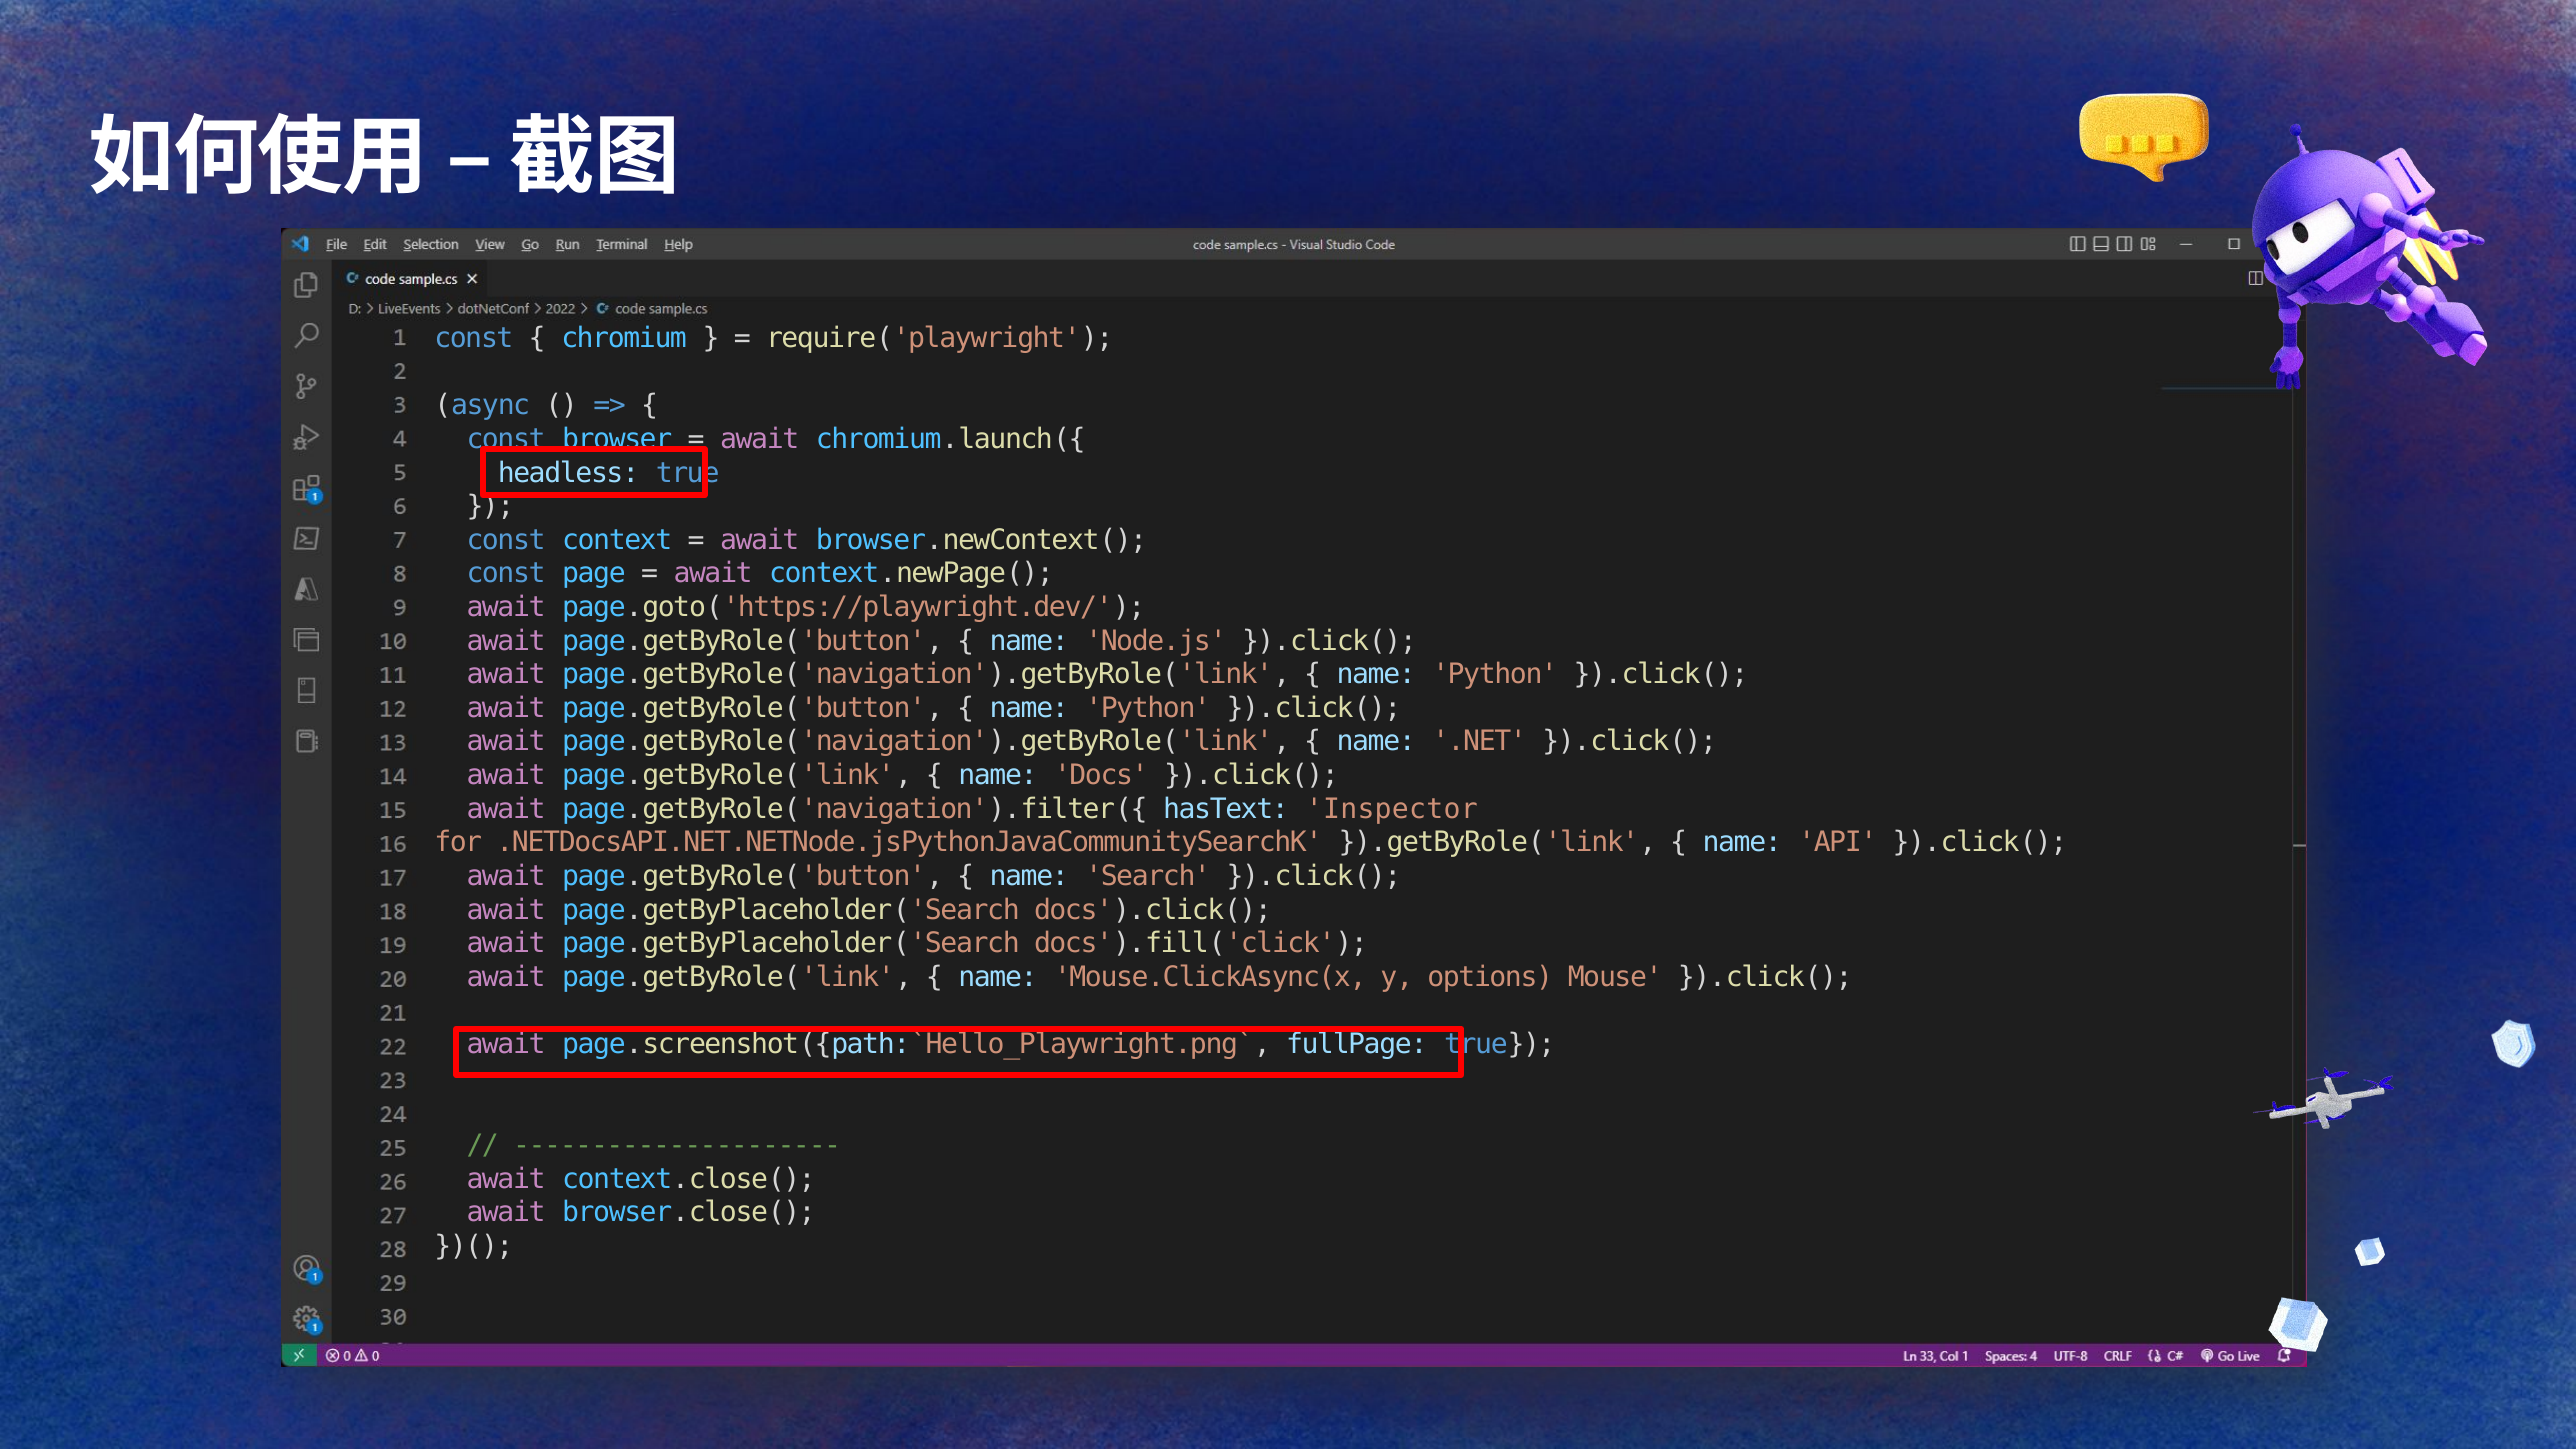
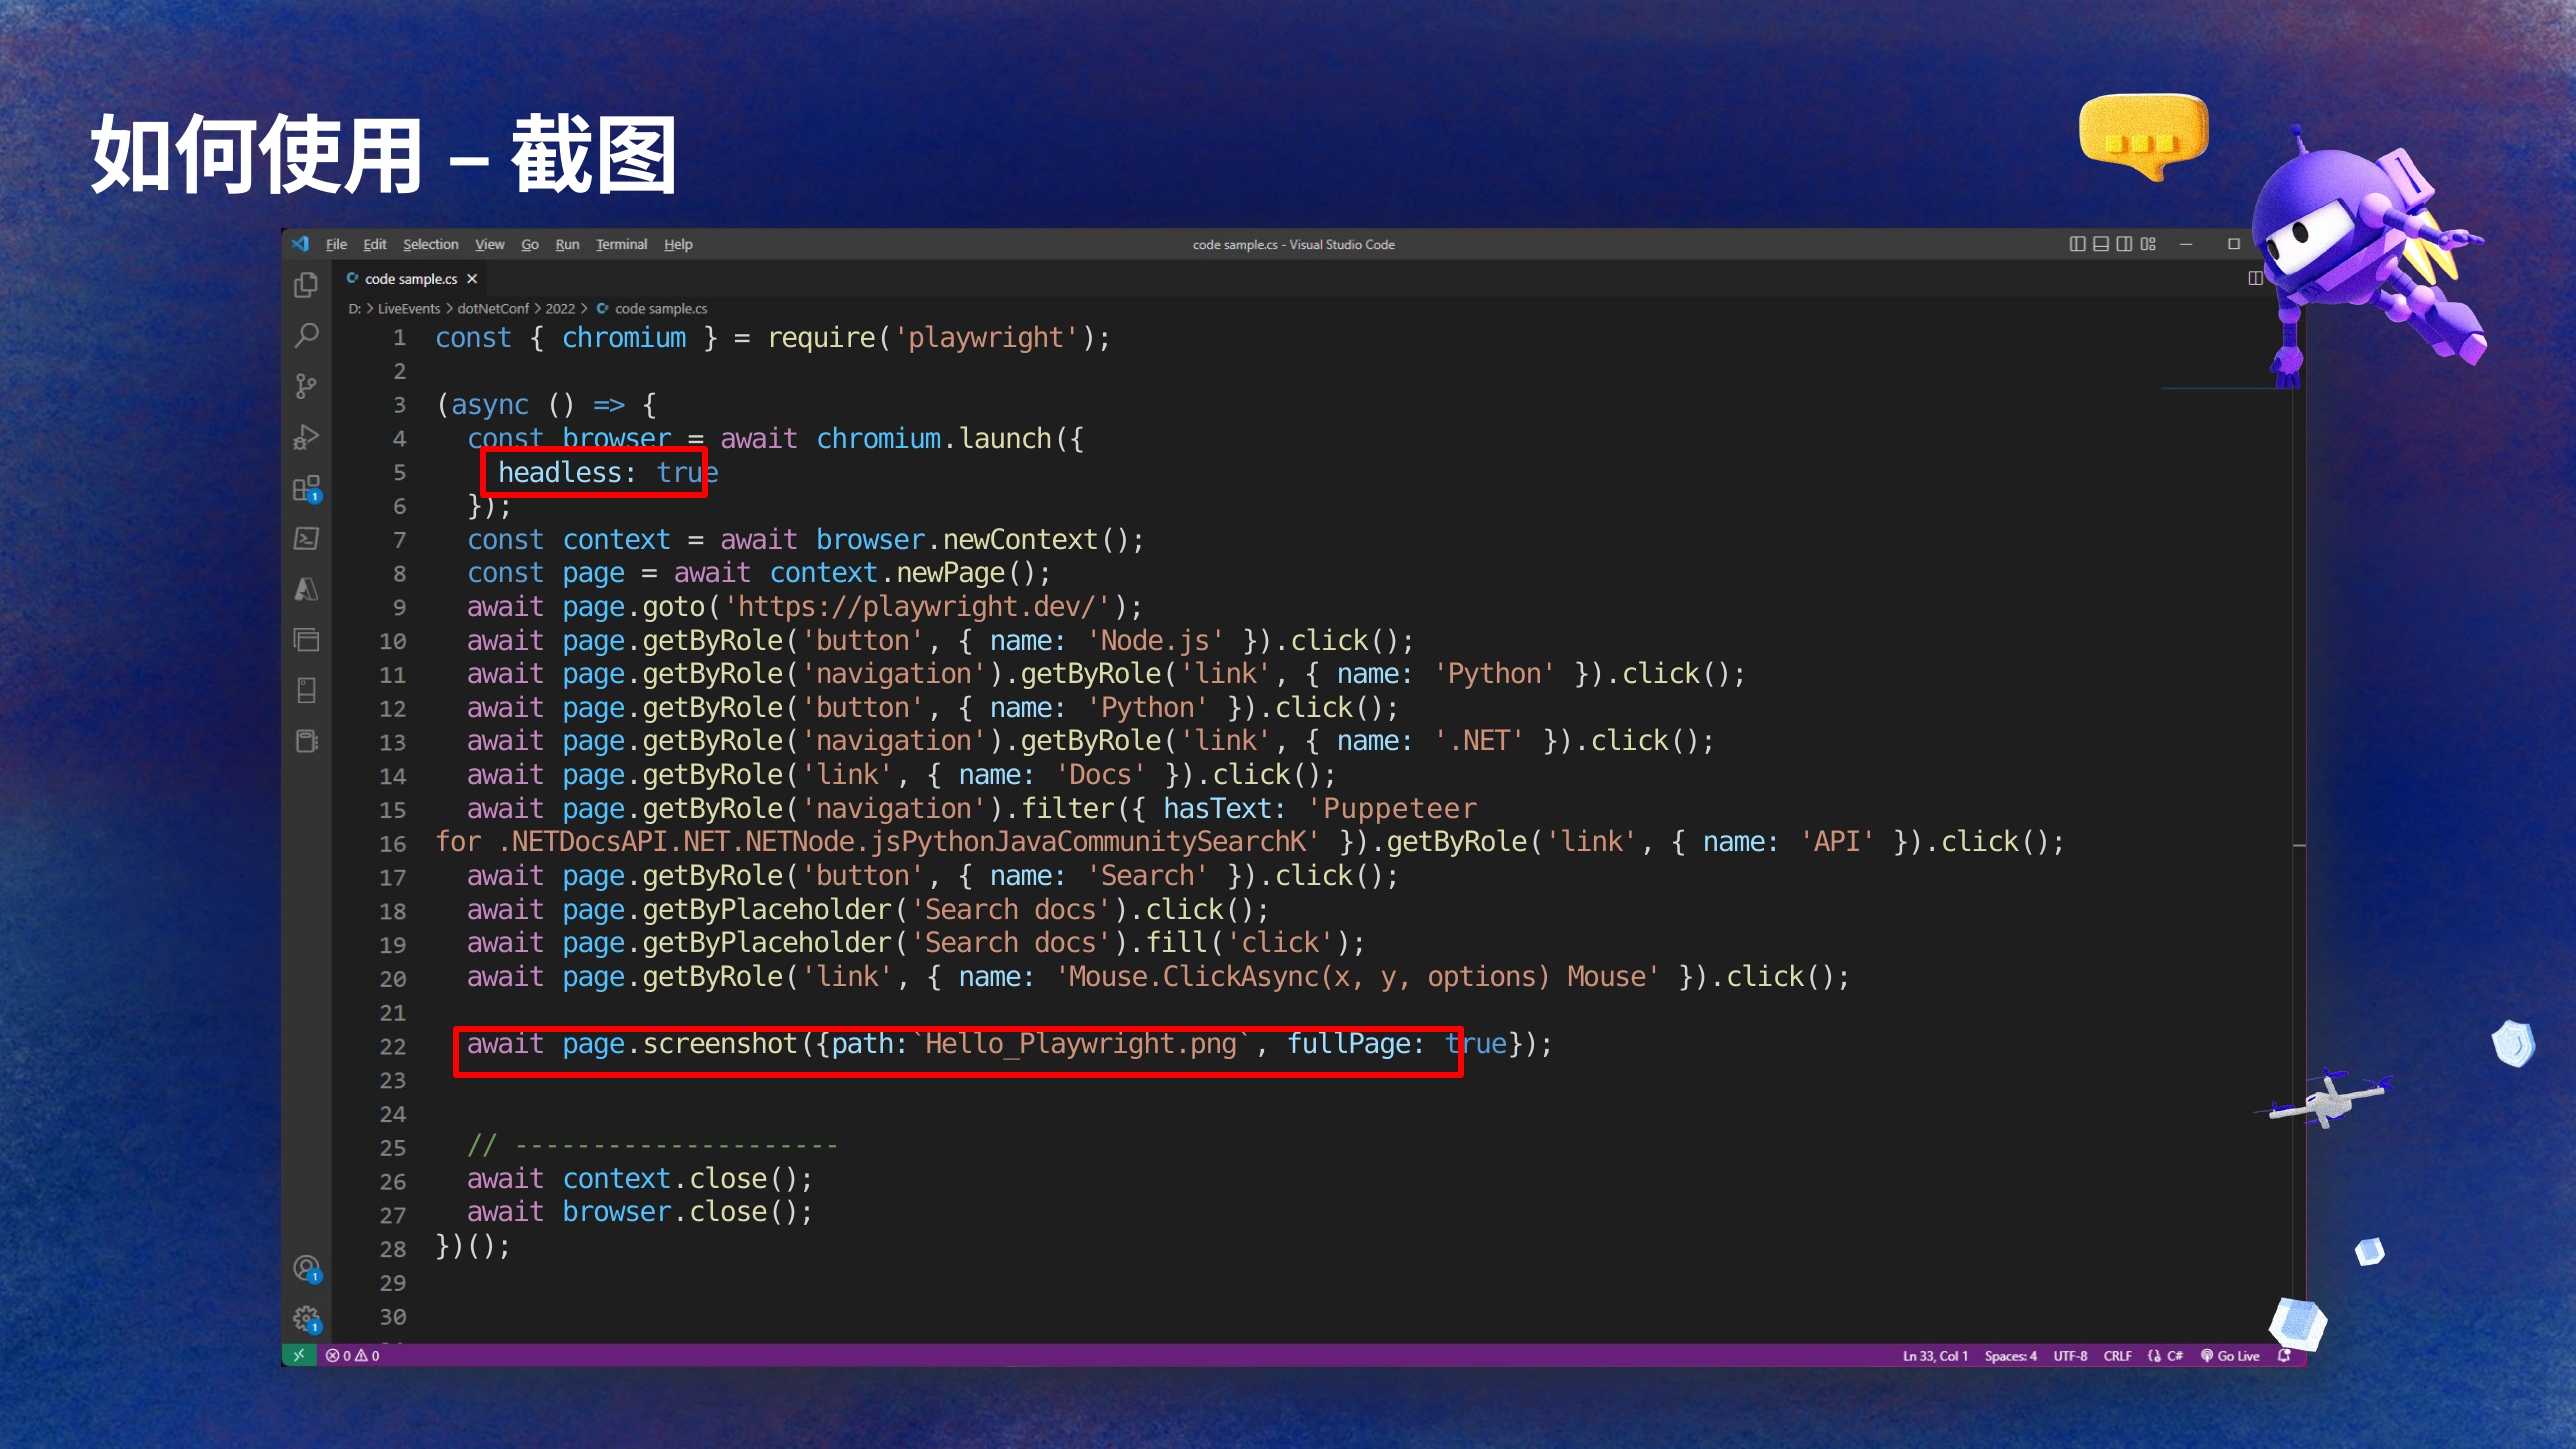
Inspector: Inspector -> Puppeteer
